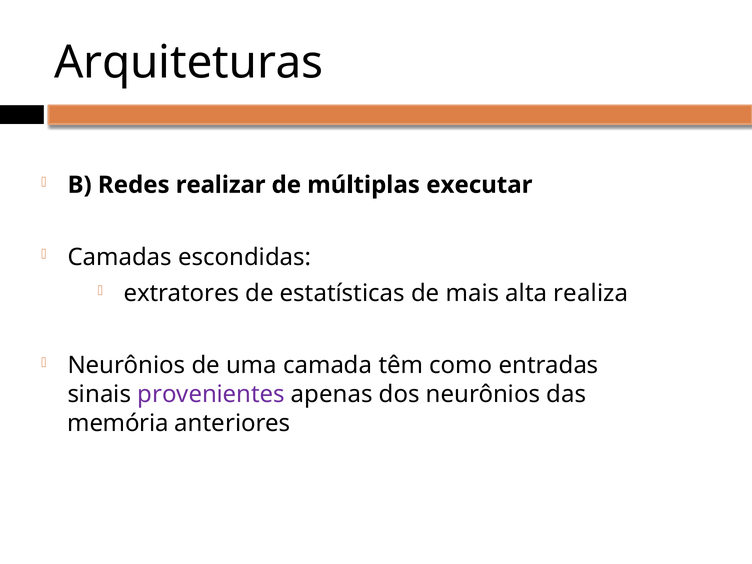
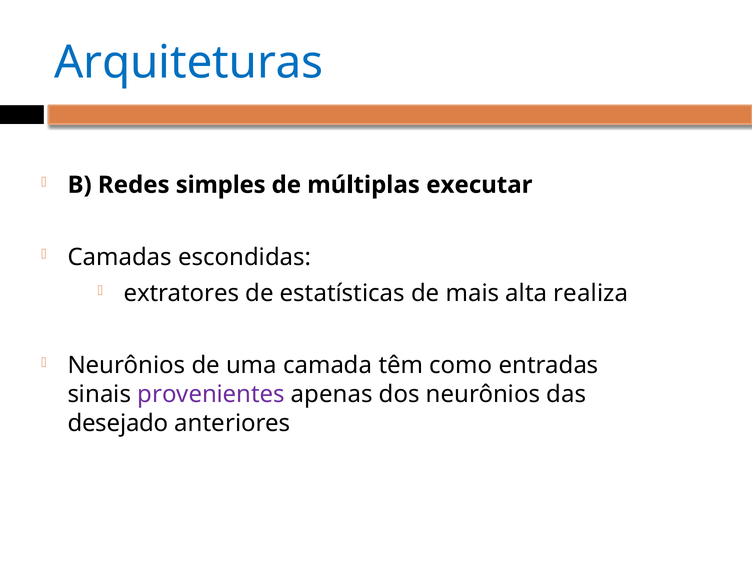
Arquiteturas colour: black -> blue
realizar: realizar -> simples
memória: memória -> desejado
